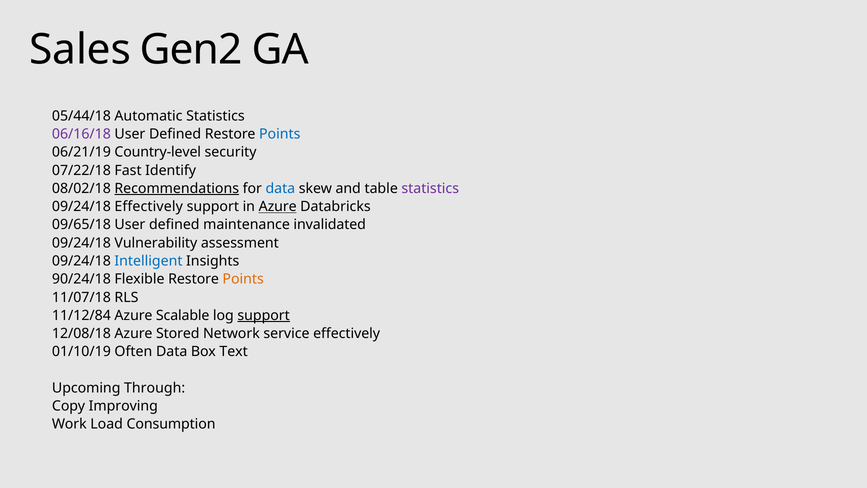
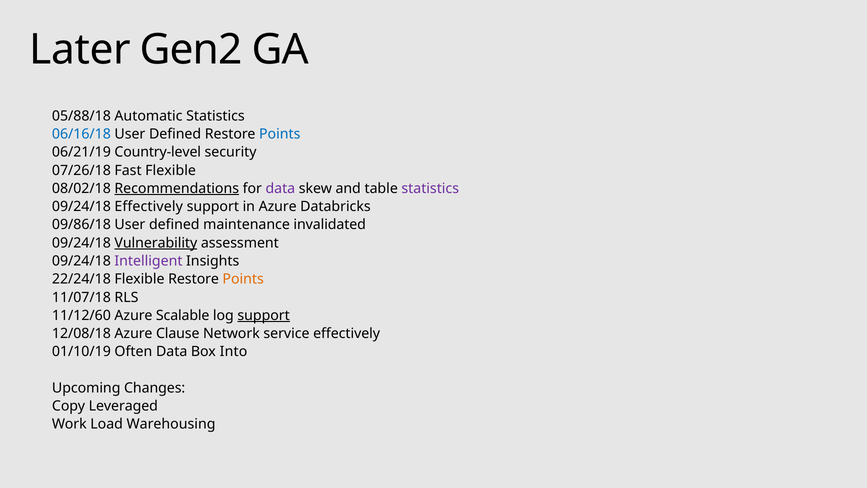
Sales: Sales -> Later
05/44/18: 05/44/18 -> 05/88/18
06/16/18 colour: purple -> blue
07/22/18: 07/22/18 -> 07/26/18
Fast Identify: Identify -> Flexible
data at (280, 188) colour: blue -> purple
Azure at (278, 207) underline: present -> none
09/65/18: 09/65/18 -> 09/86/18
Vulnerability underline: none -> present
Intelligent colour: blue -> purple
90/24/18: 90/24/18 -> 22/24/18
11/12/84: 11/12/84 -> 11/12/60
Stored: Stored -> Clause
Text: Text -> Into
Through: Through -> Changes
Improving: Improving -> Leveraged
Consumption: Consumption -> Warehousing
